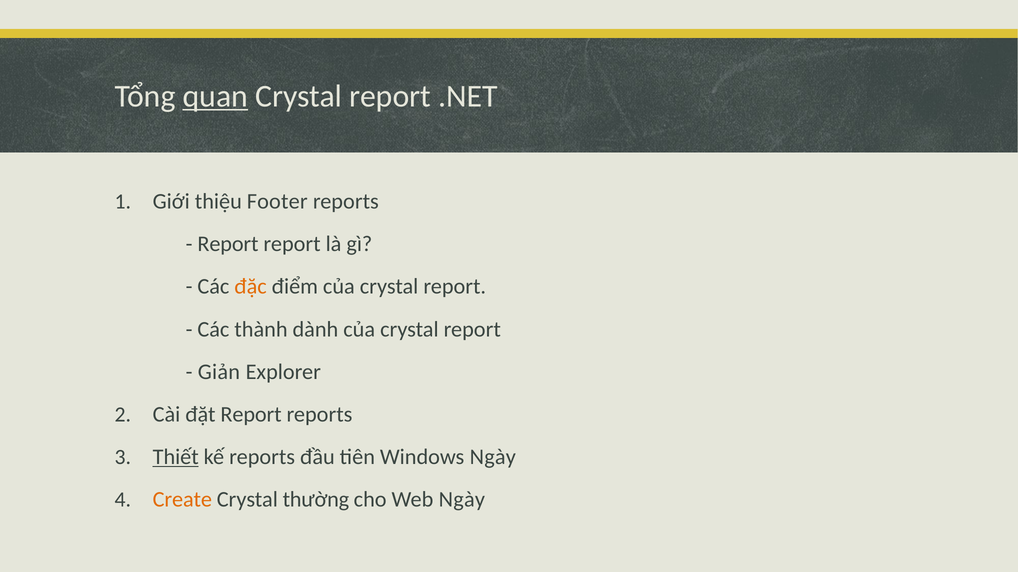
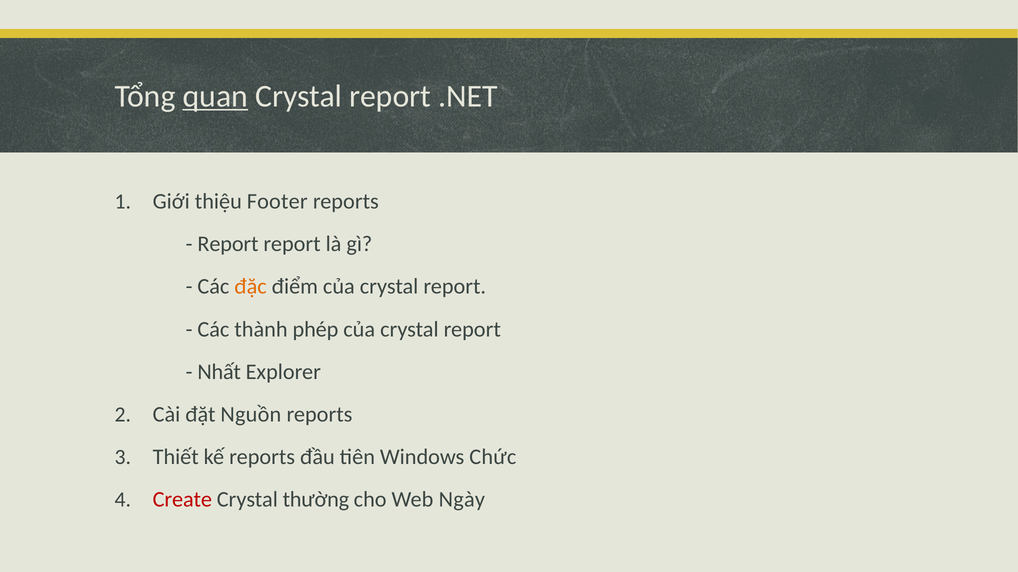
dành: dành -> phép
Giản: Giản -> Nhất
đặt Report: Report -> Nguồn
Thiết underline: present -> none
Windows Ngày: Ngày -> Chức
Create colour: orange -> red
